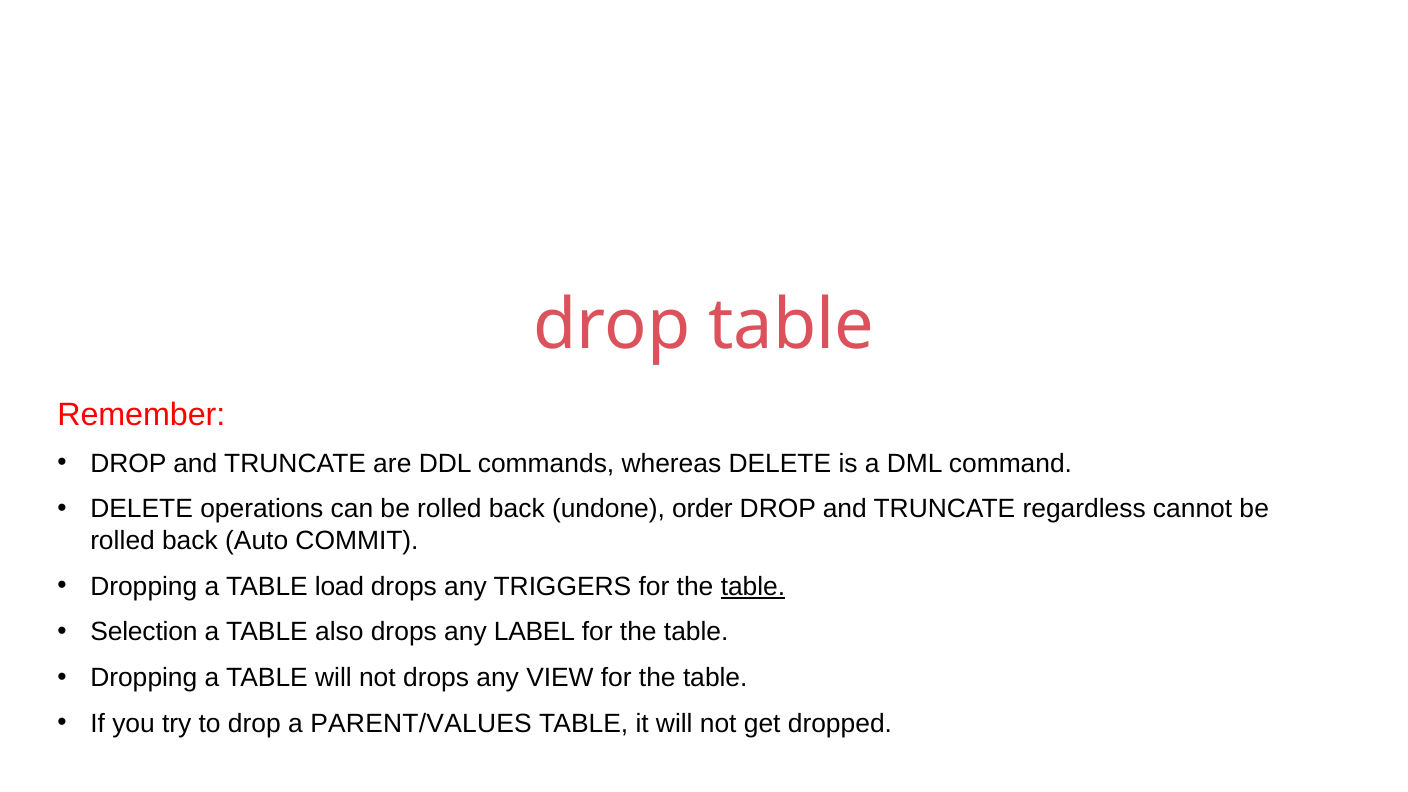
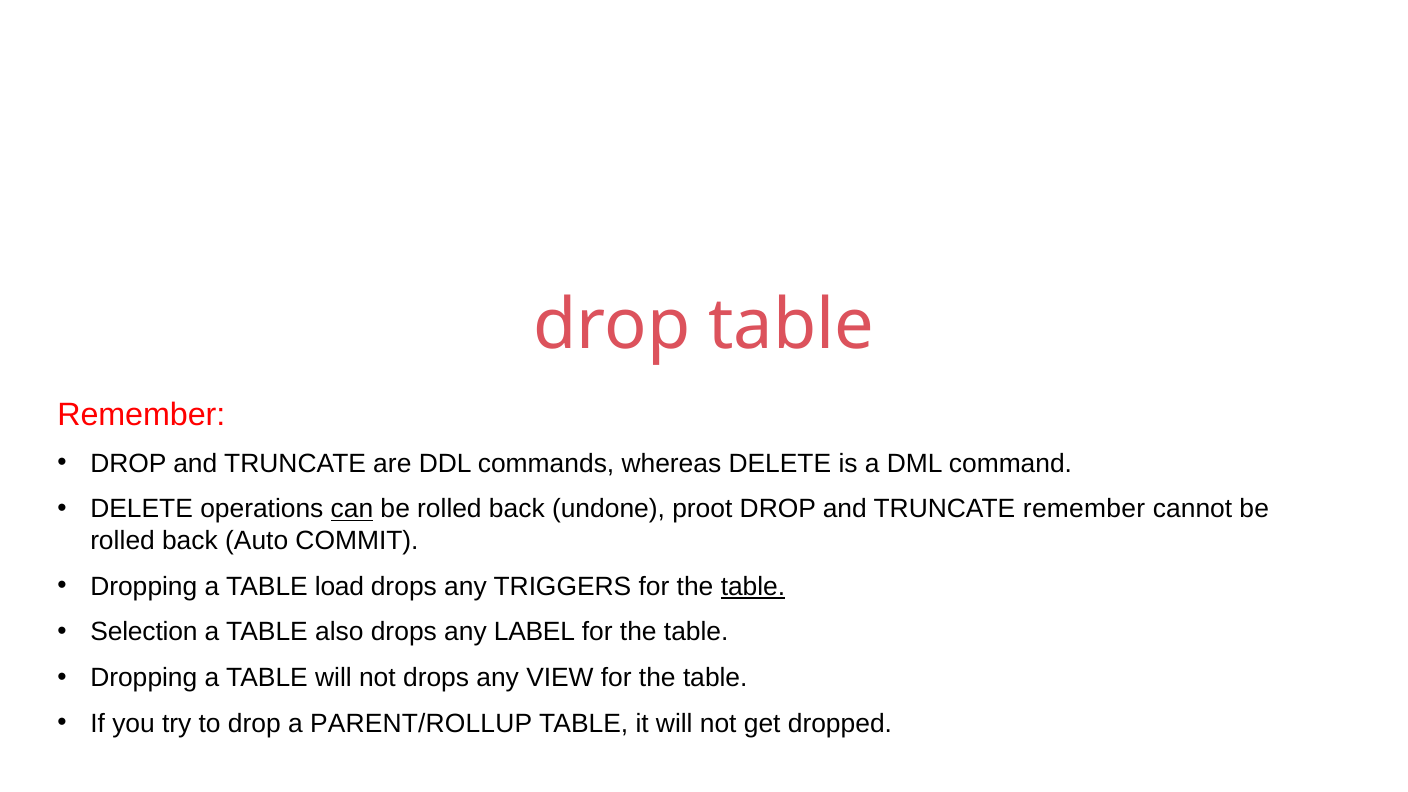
can underline: none -> present
order: order -> proot
TRUNCATE regardless: regardless -> remember
PARENT/VALUES: PARENT/VALUES -> PARENT/ROLLUP
